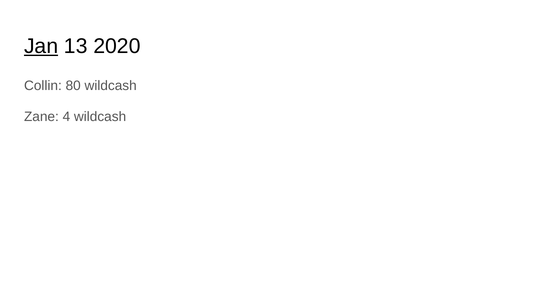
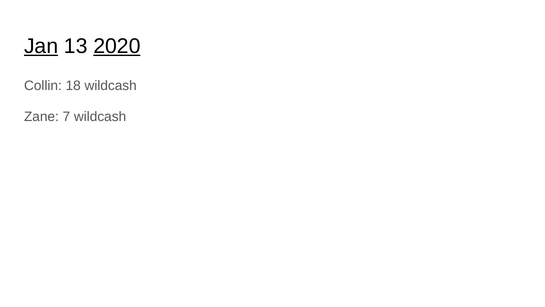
2020 underline: none -> present
80: 80 -> 18
4: 4 -> 7
